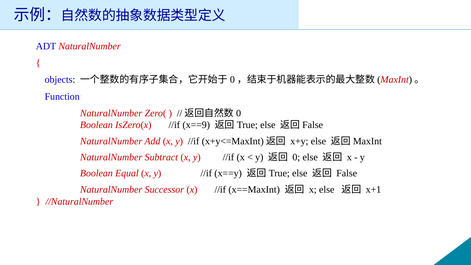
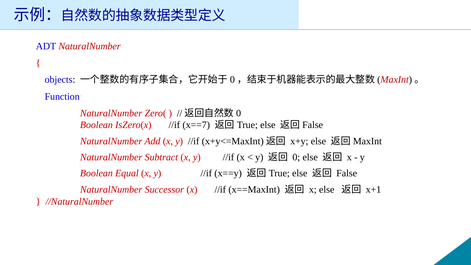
x==9: x==9 -> x==7
